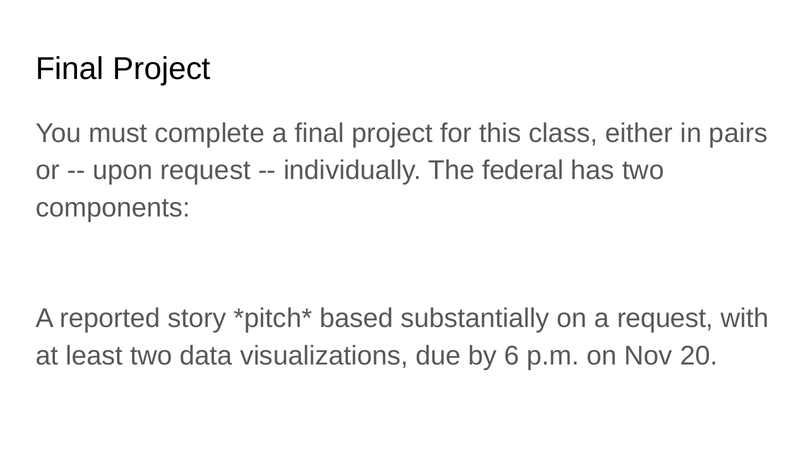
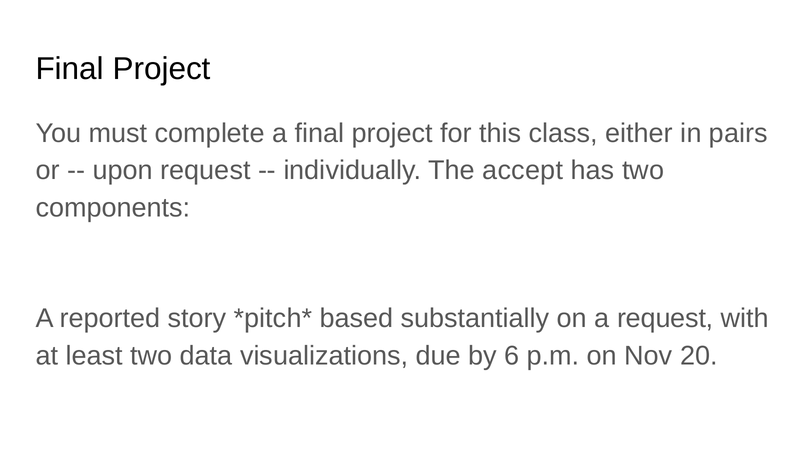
federal: federal -> accept
